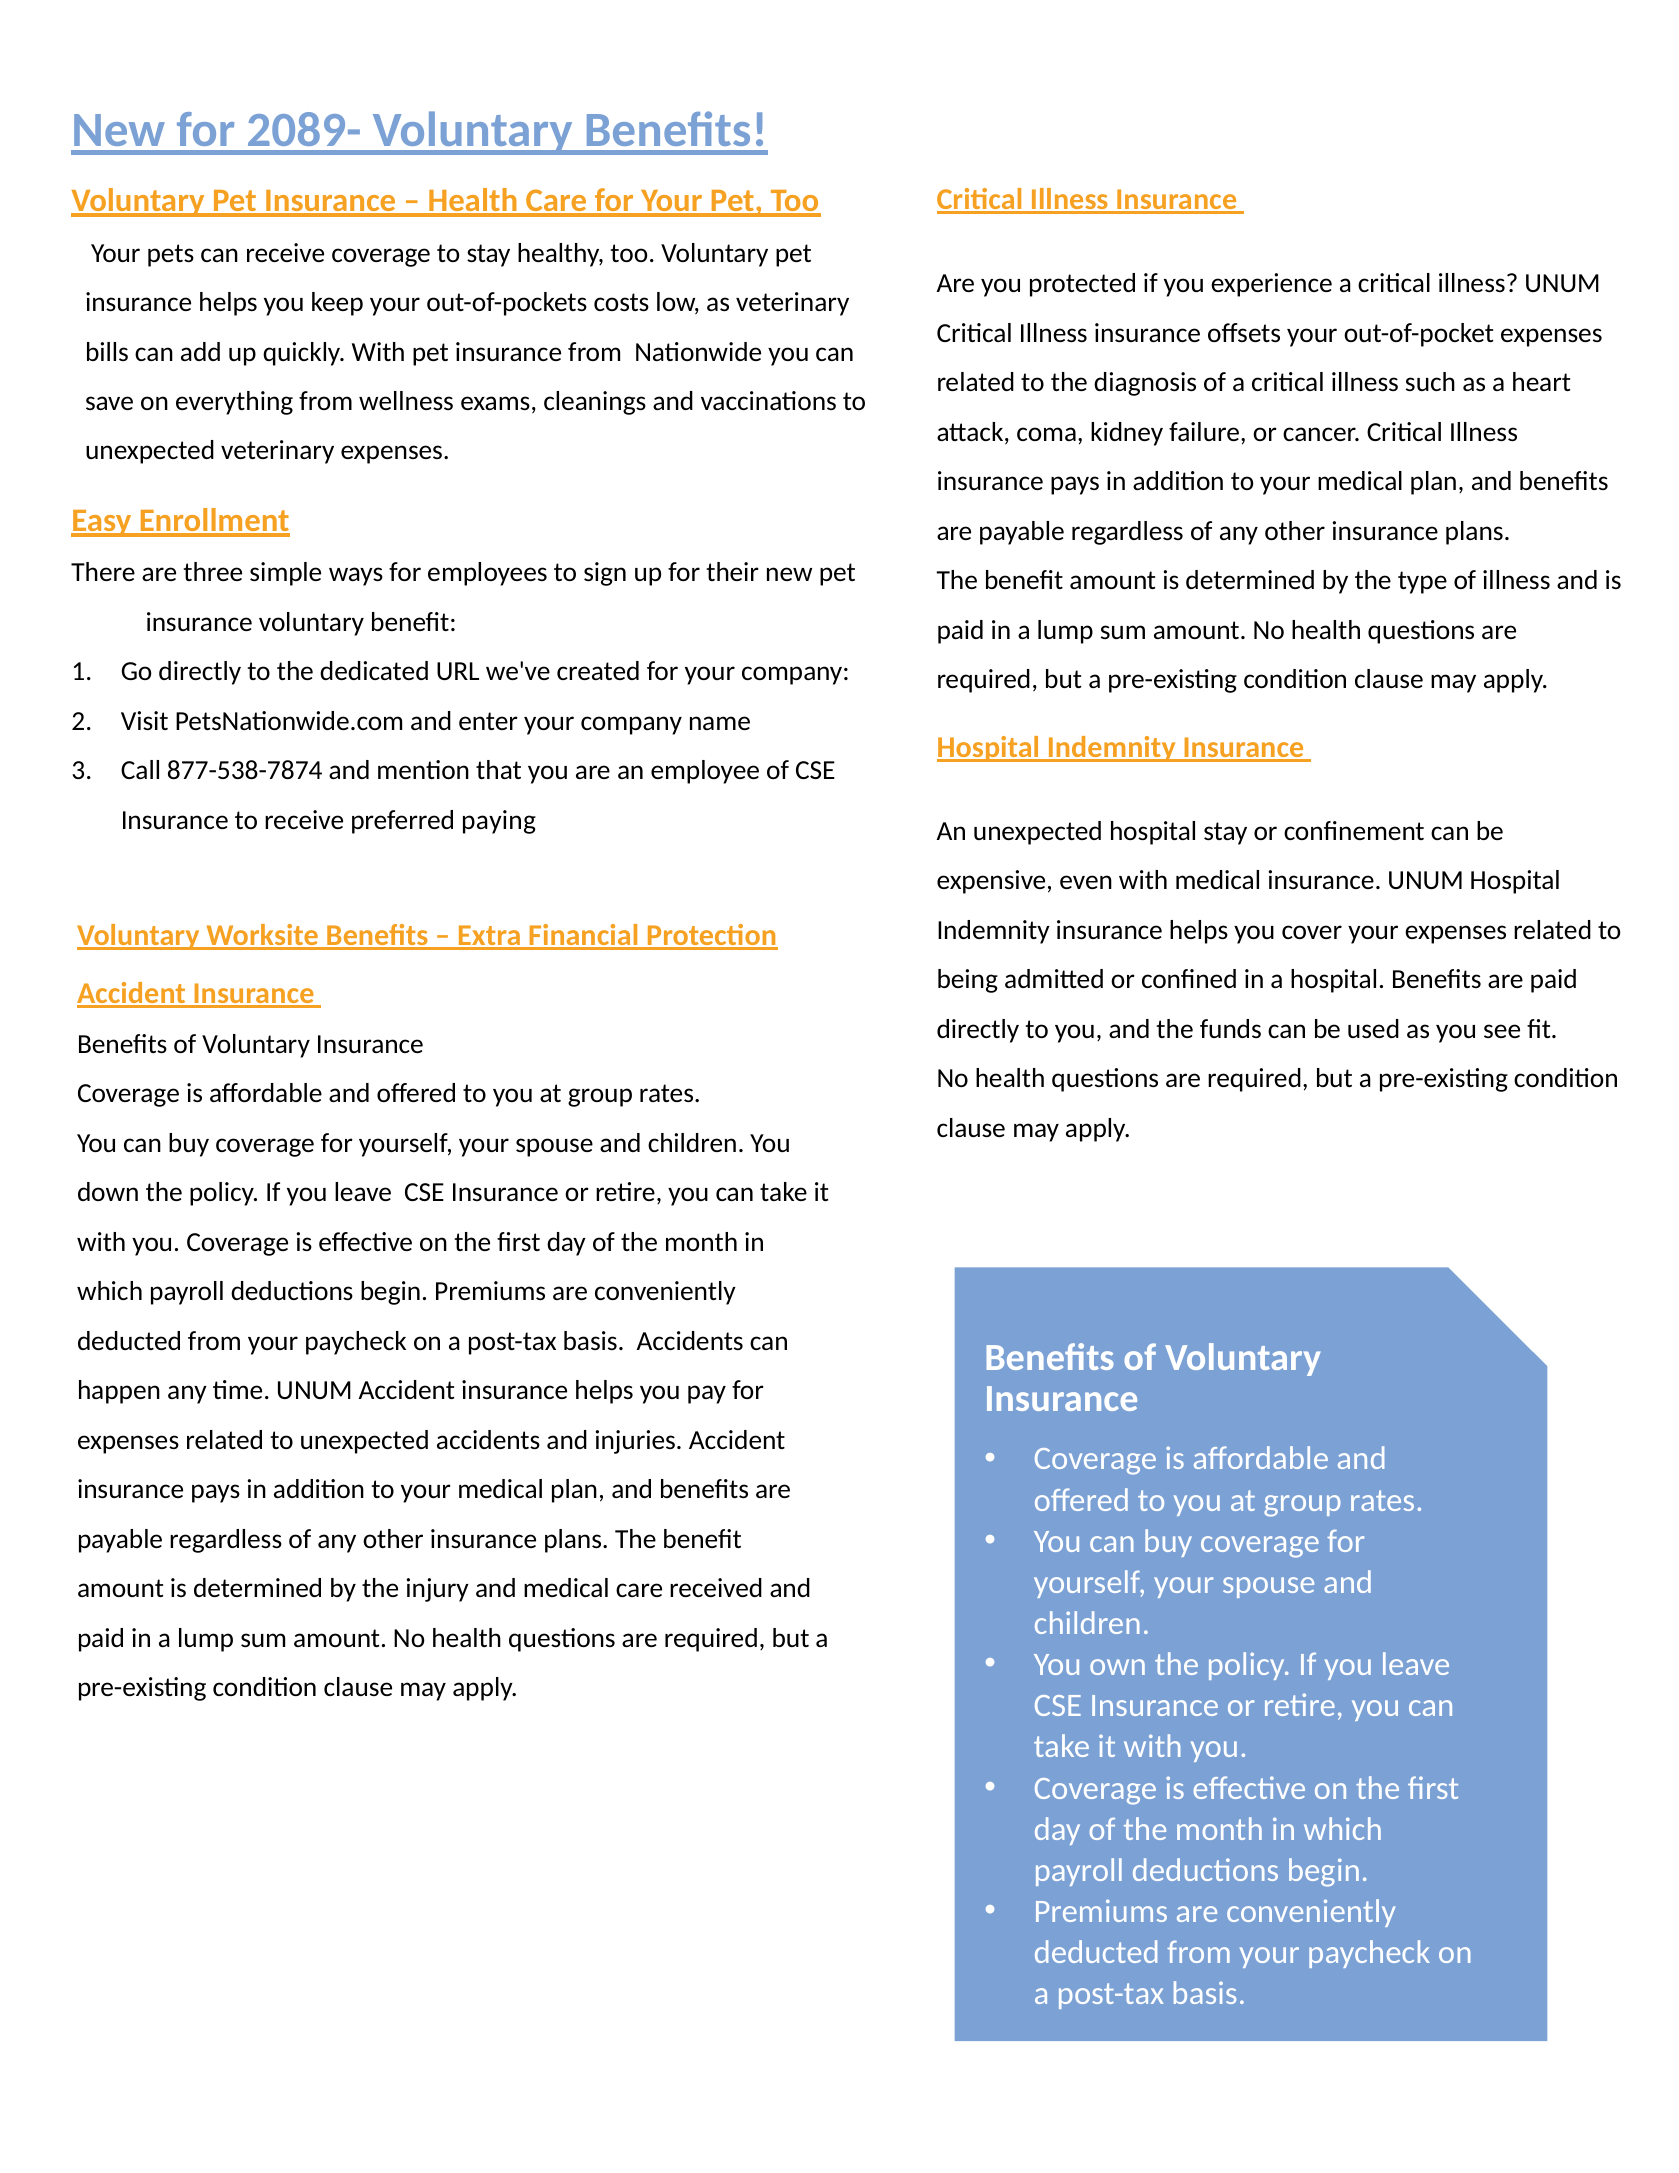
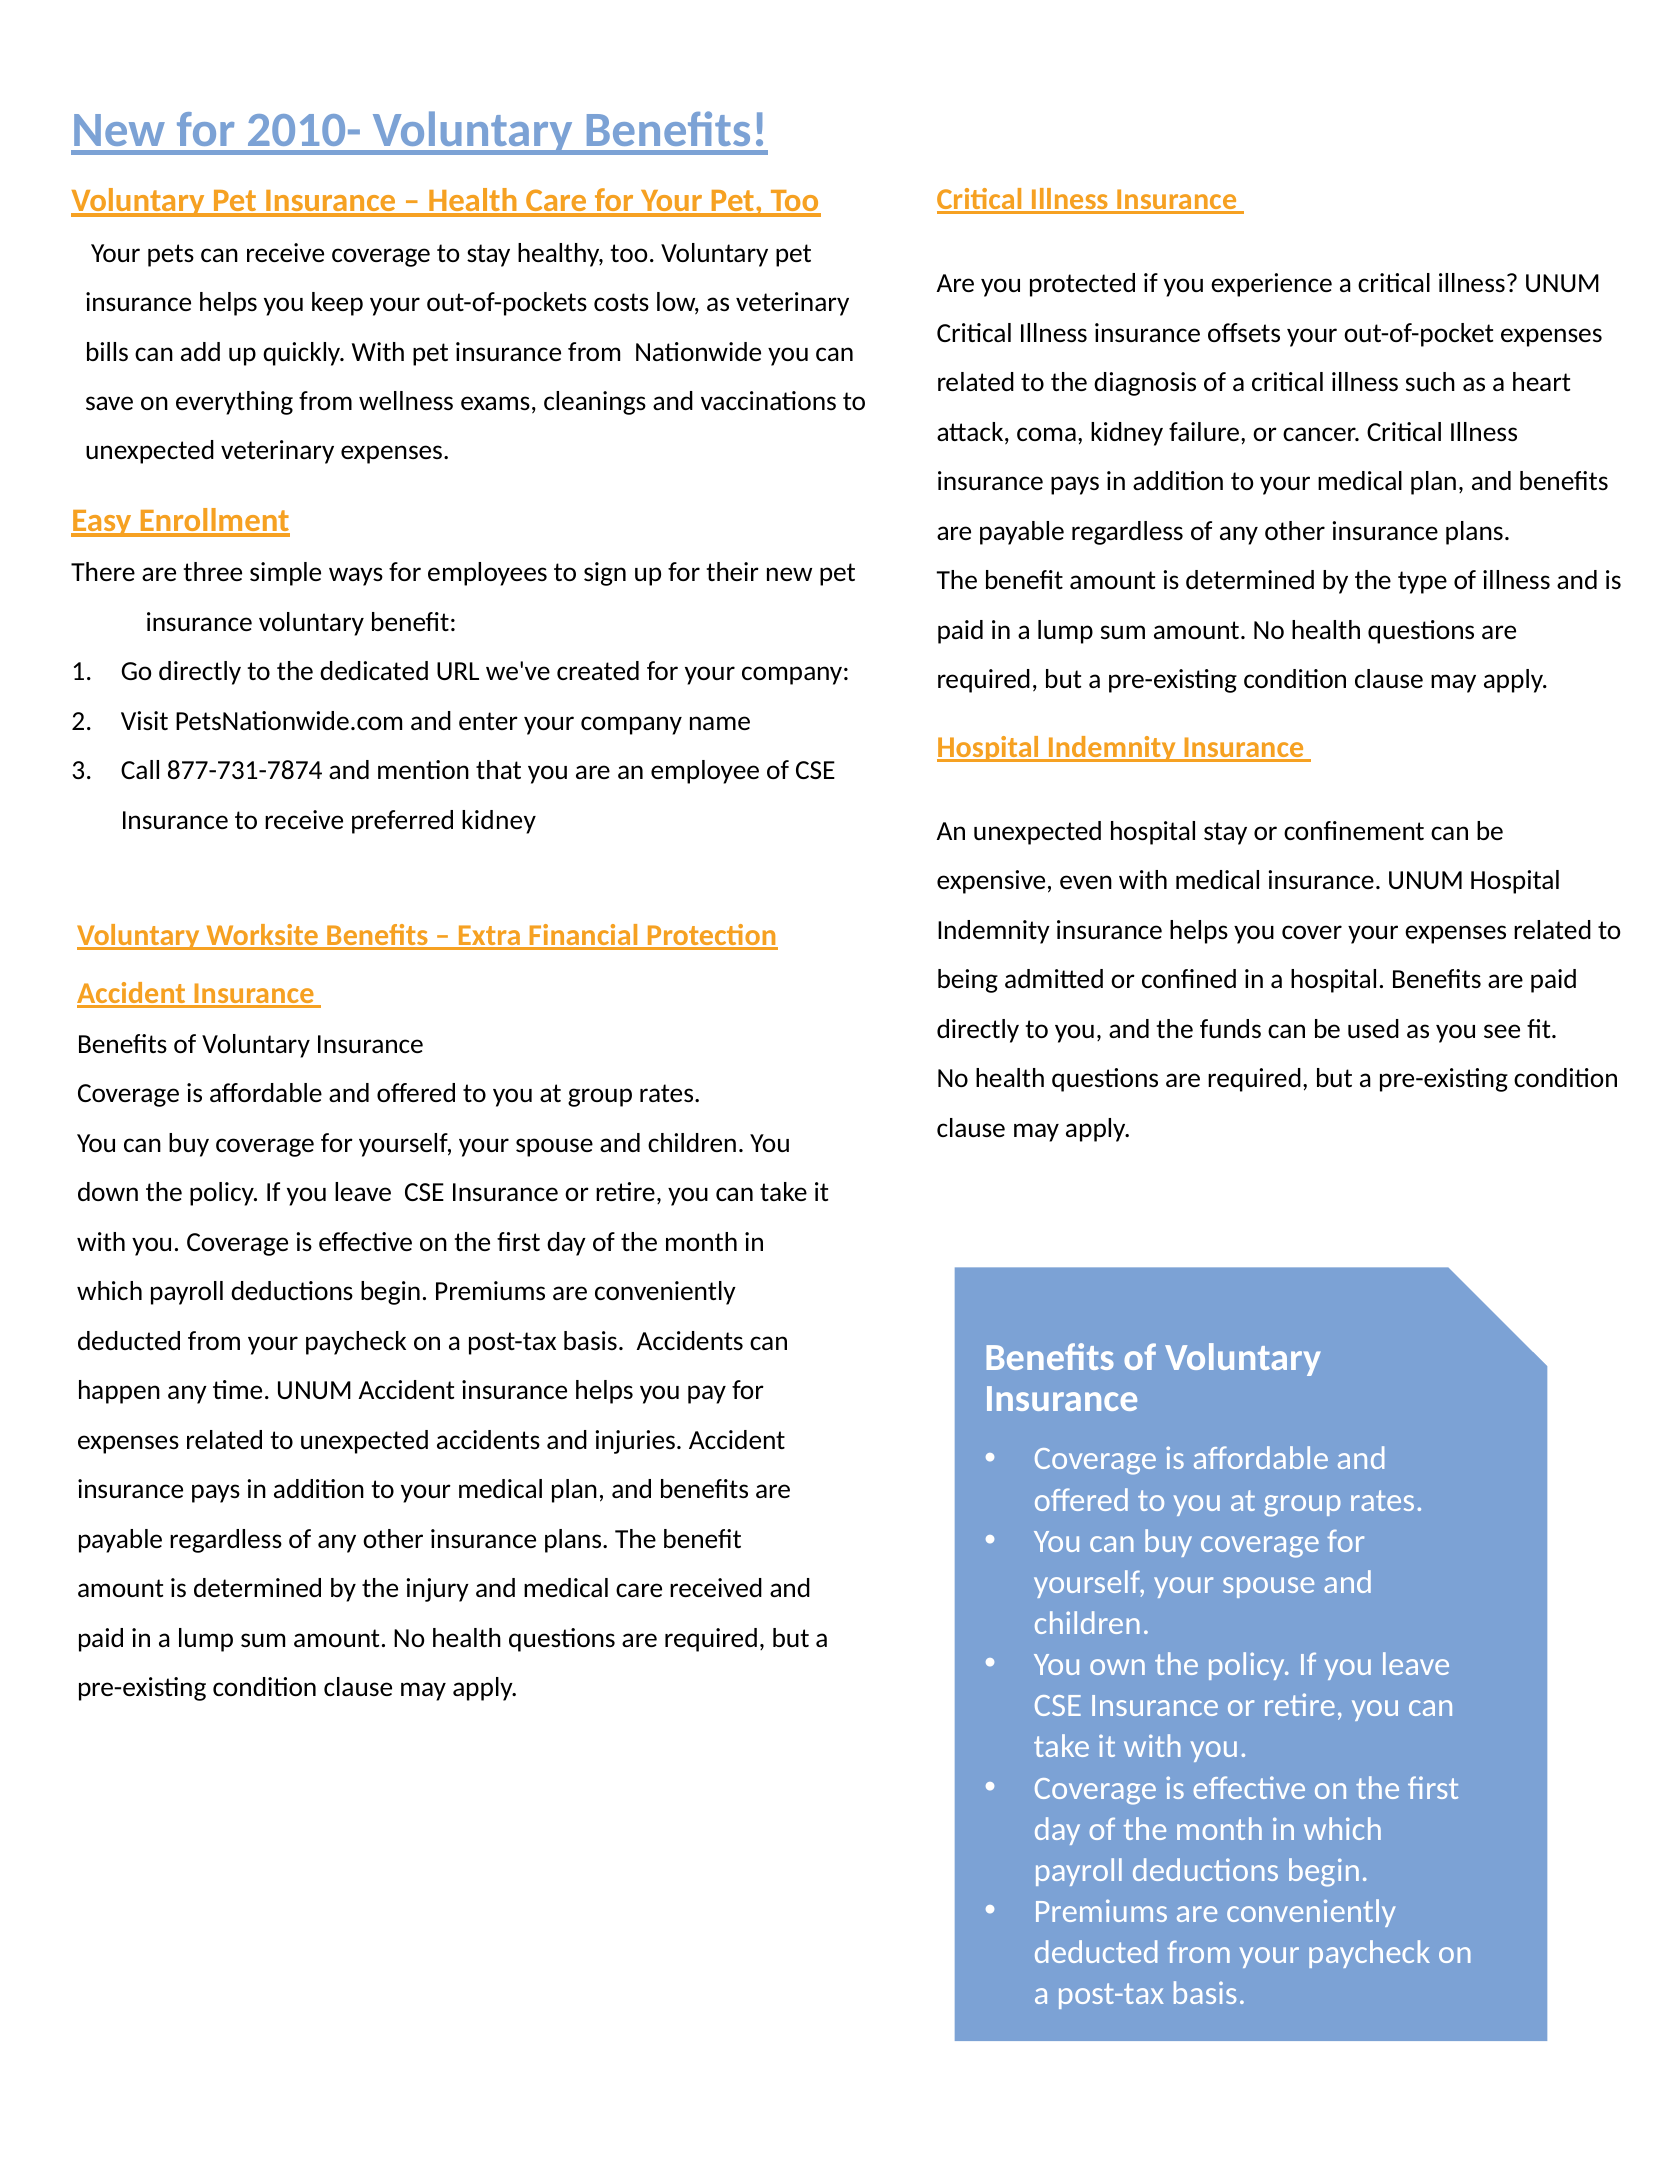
2089-: 2089- -> 2010-
877-538-7874: 877-538-7874 -> 877-731-7874
preferred paying: paying -> kidney
